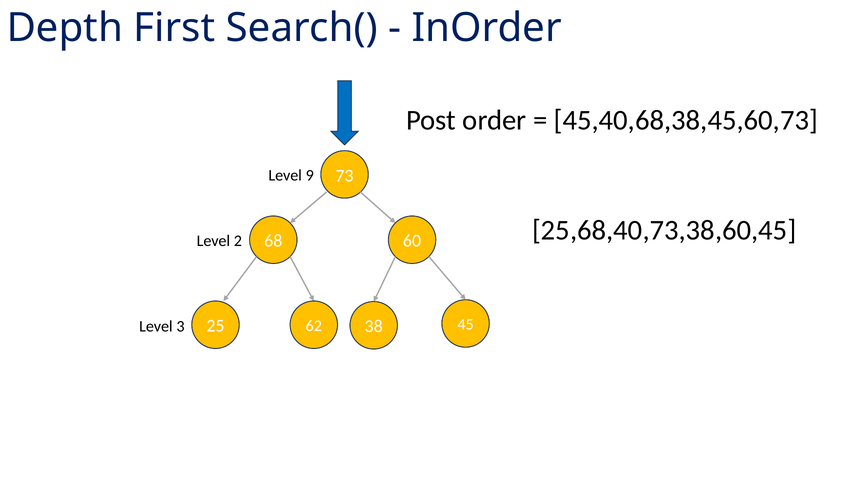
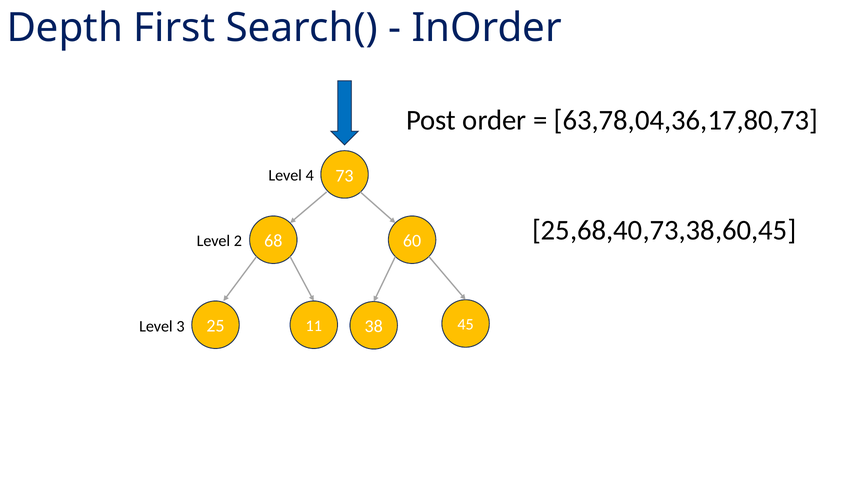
45,40,68,38,45,60,73: 45,40,68,38,45,60,73 -> 63,78,04,36,17,80,73
9: 9 -> 4
62: 62 -> 11
